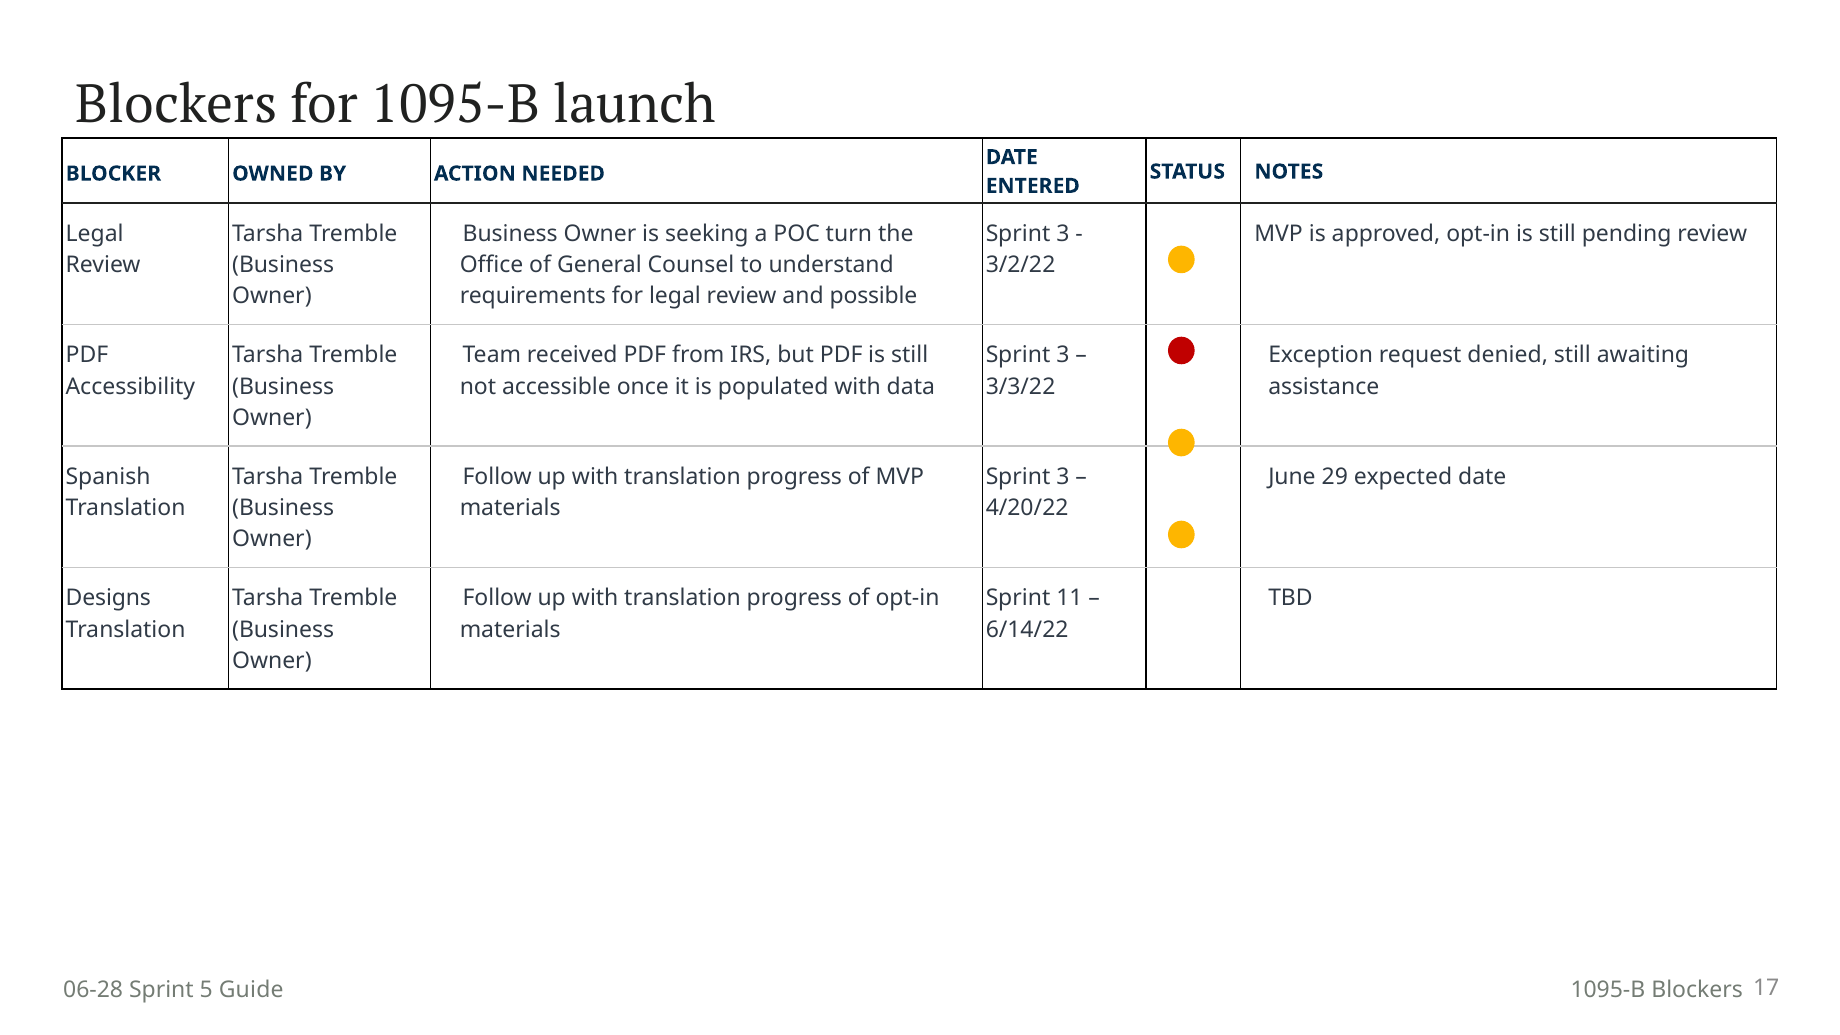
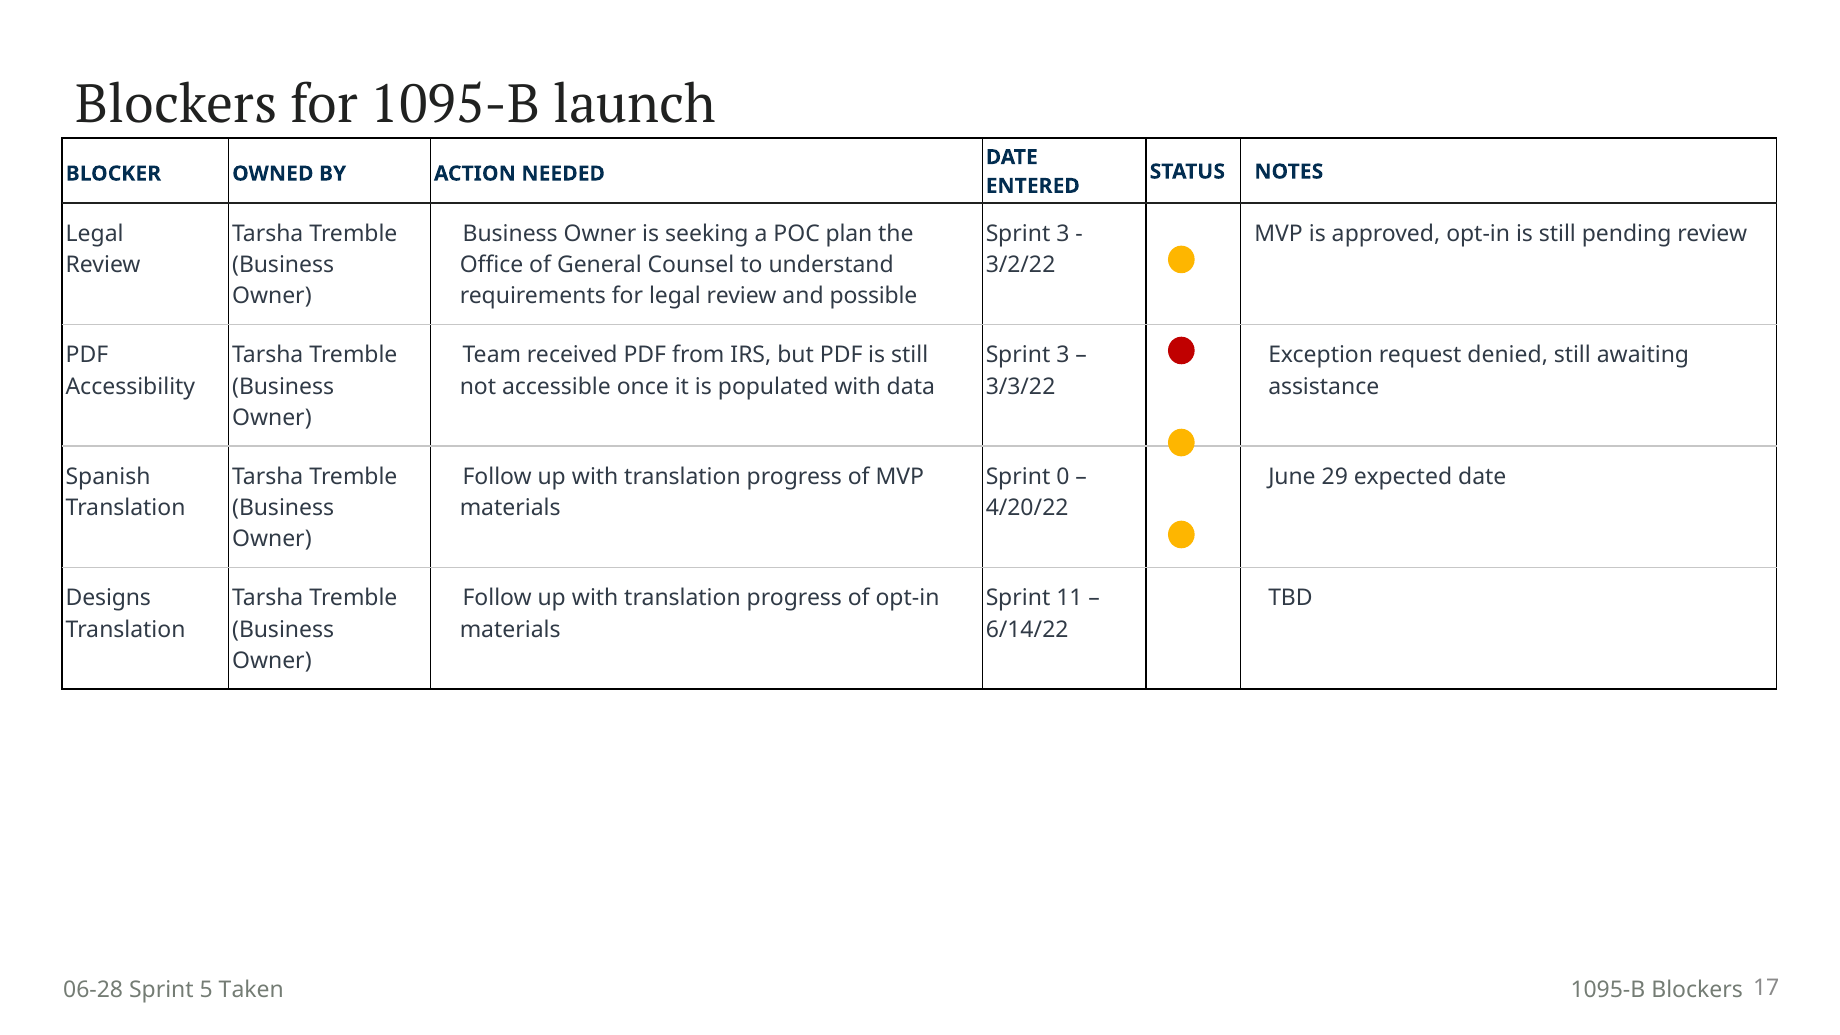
turn: turn -> plan
3 at (1063, 477): 3 -> 0
Guide: Guide -> Taken
